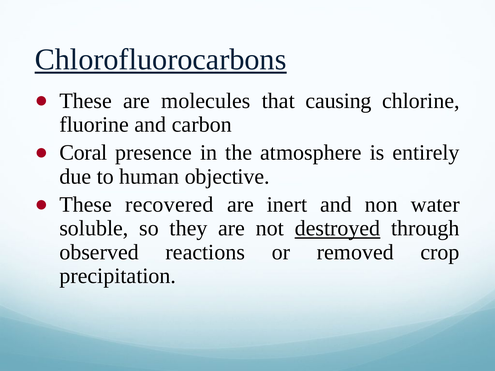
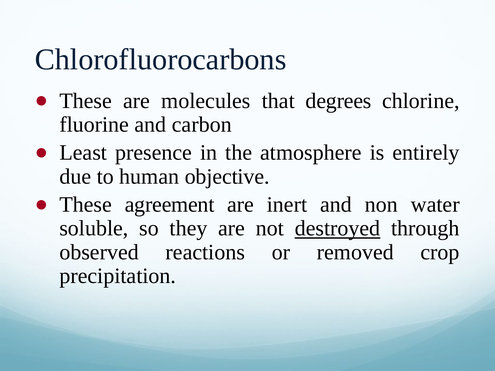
Chlorofluorocarbons underline: present -> none
causing: causing -> degrees
Coral: Coral -> Least
recovered: recovered -> agreement
